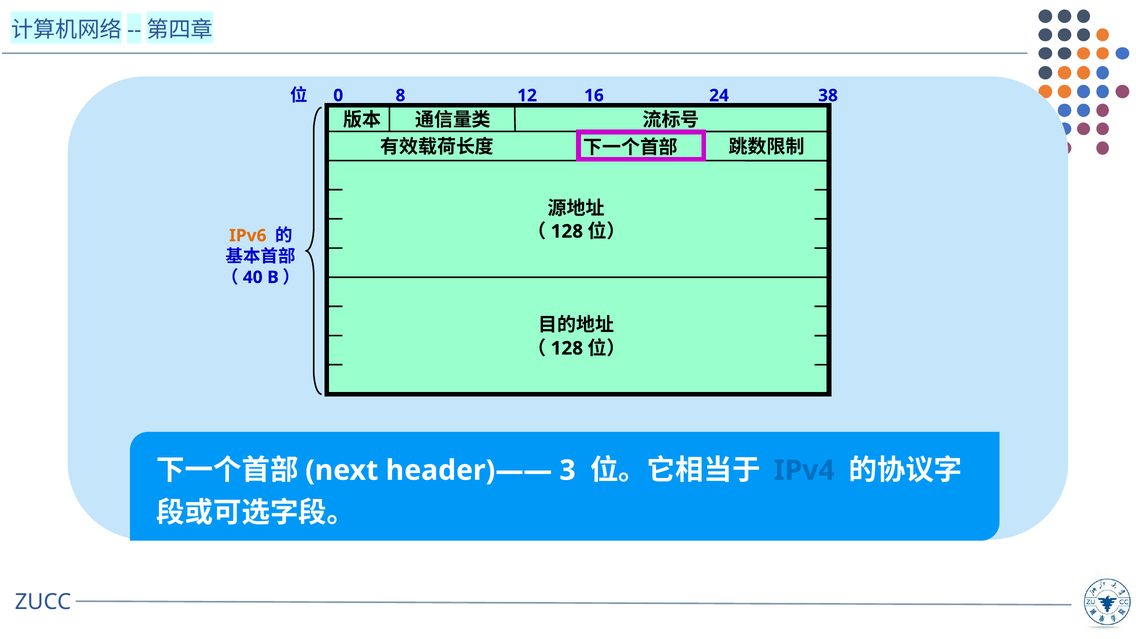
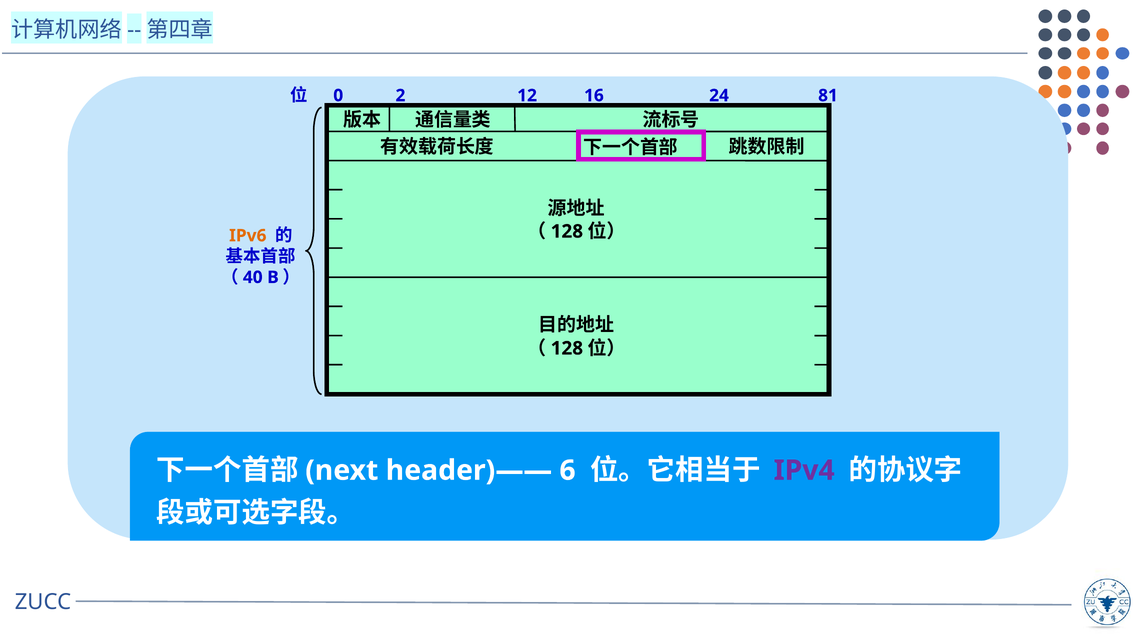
8: 8 -> 2
38: 38 -> 81
3: 3 -> 6
IPv4 colour: blue -> purple
